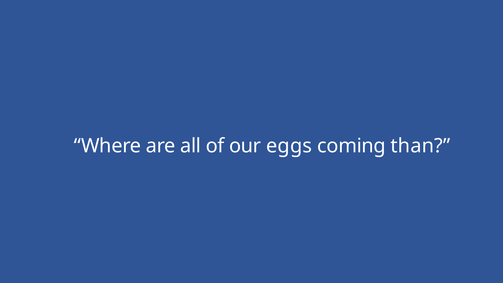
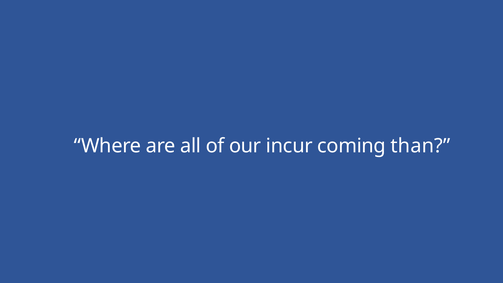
eggs: eggs -> incur
